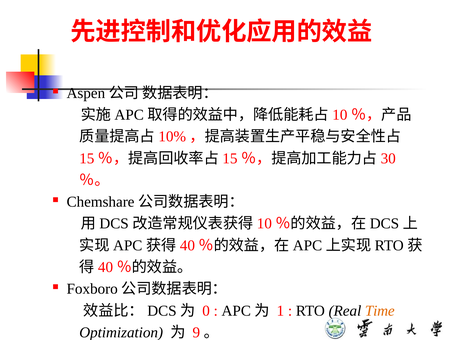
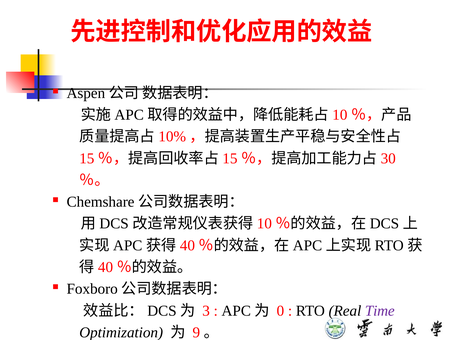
0: 0 -> 3
1: 1 -> 0
Time colour: orange -> purple
